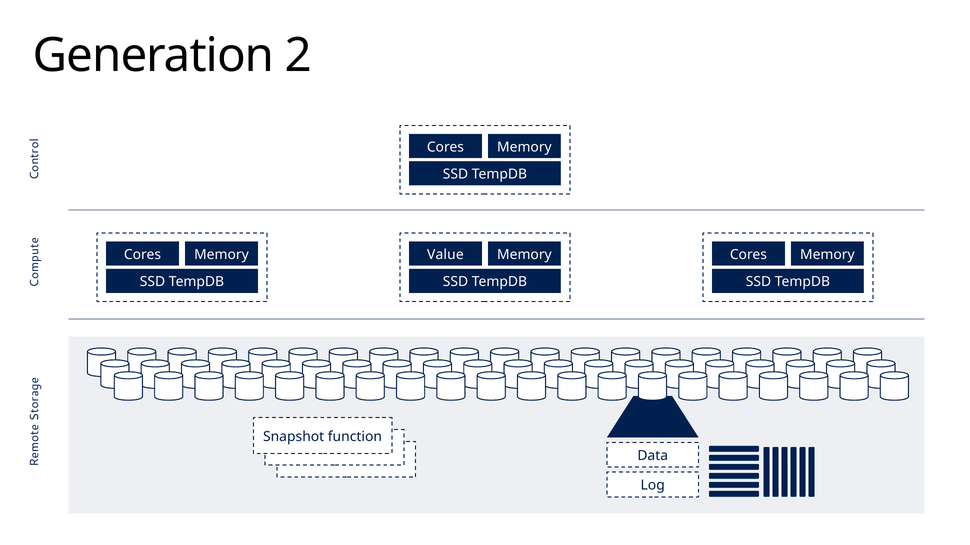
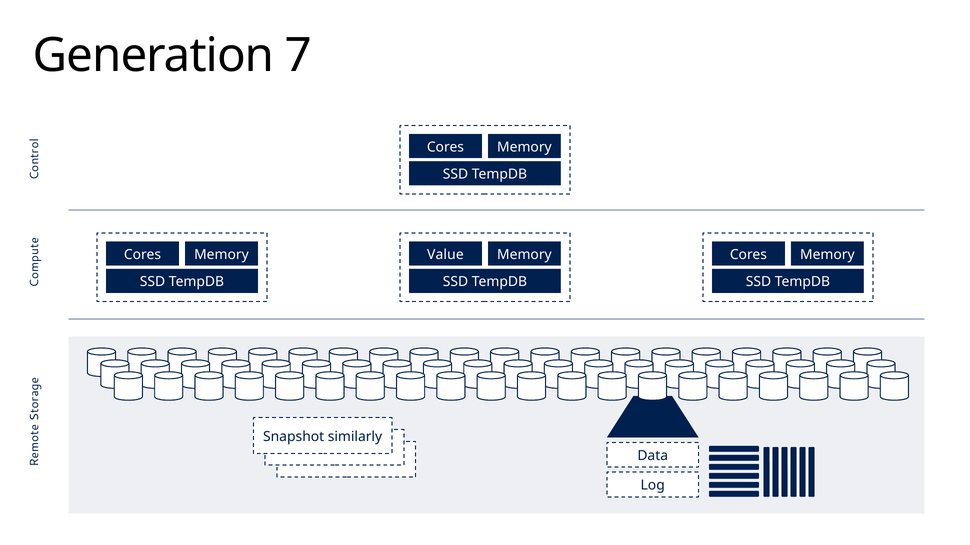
2: 2 -> 7
function: function -> similarly
